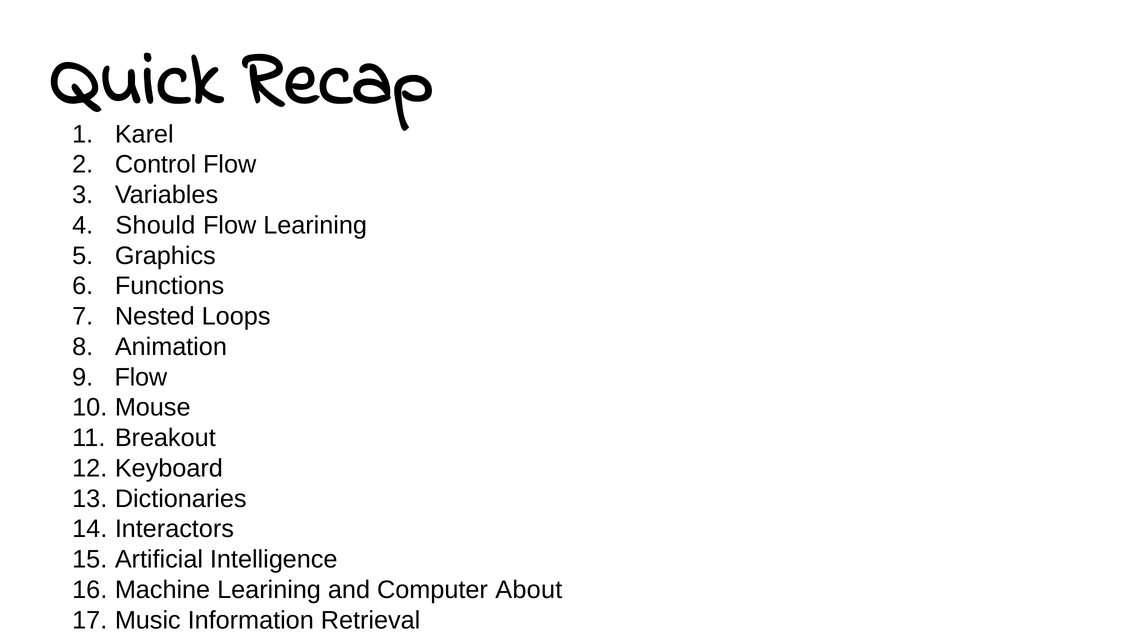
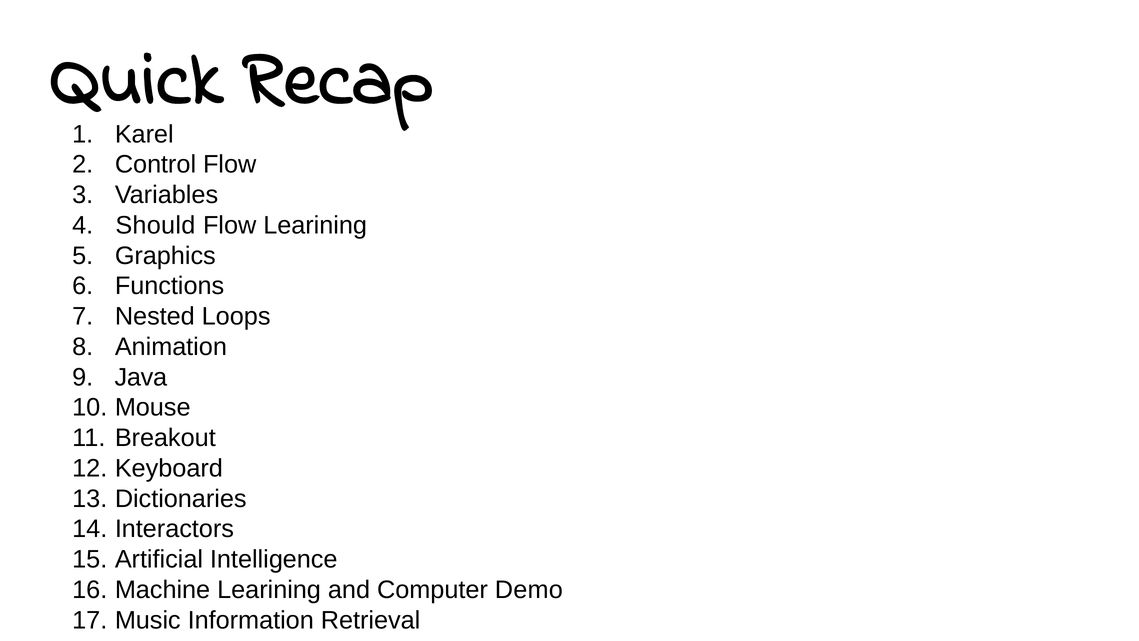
Flow at (141, 377): Flow -> Java
About: About -> Demo
